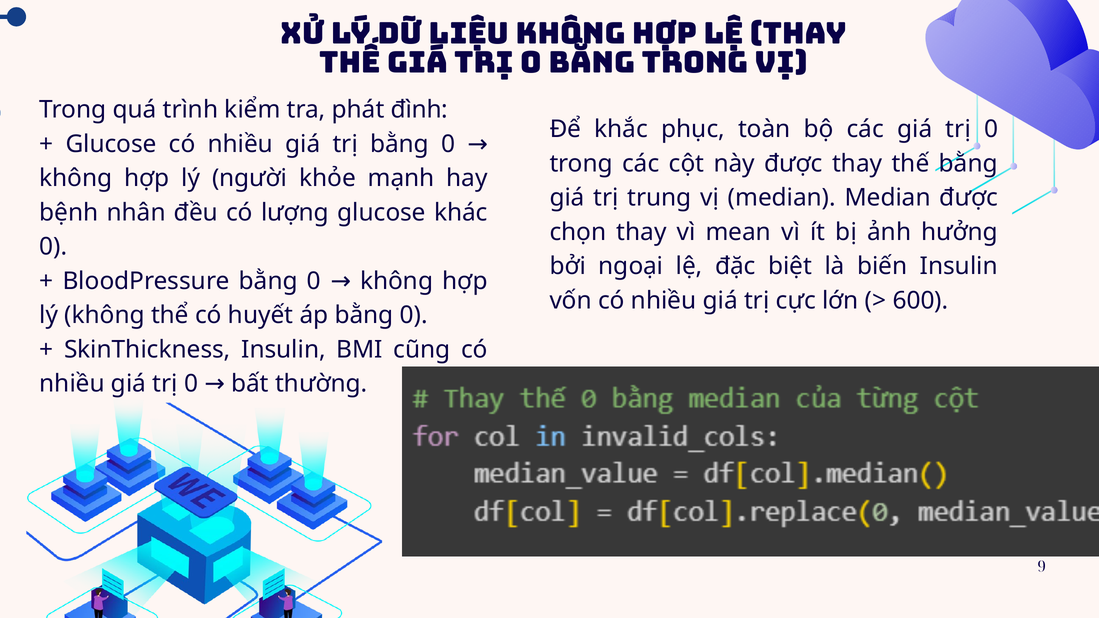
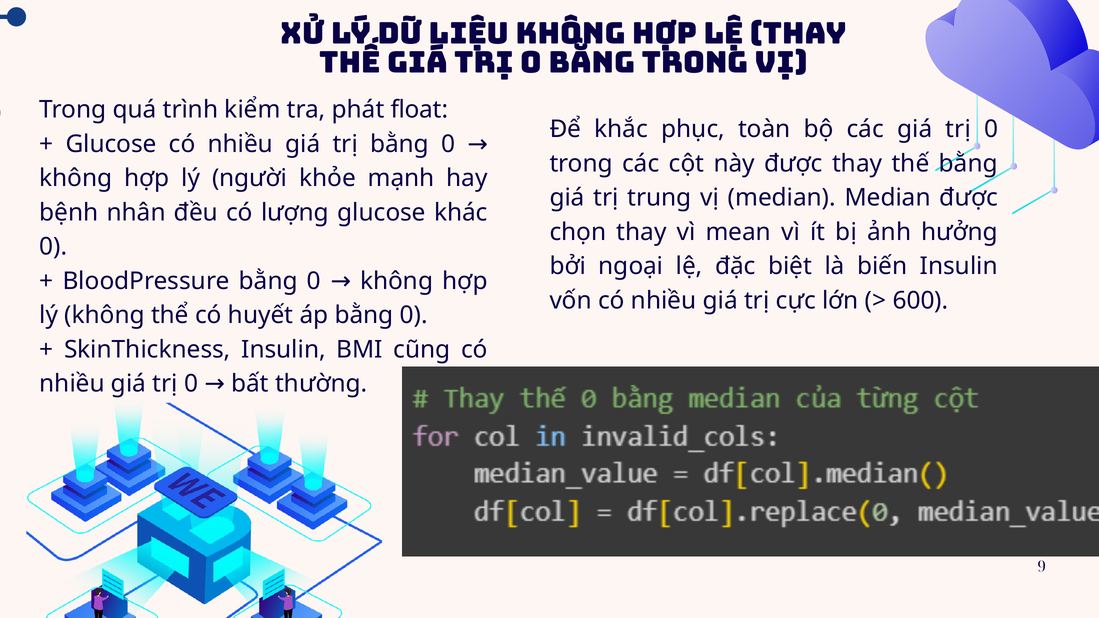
đình: đình -> float
